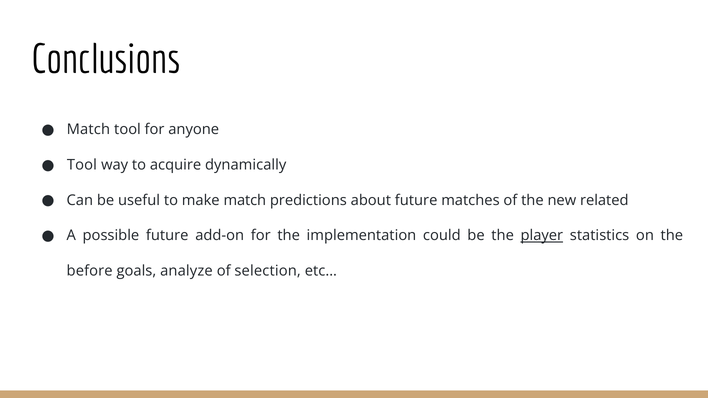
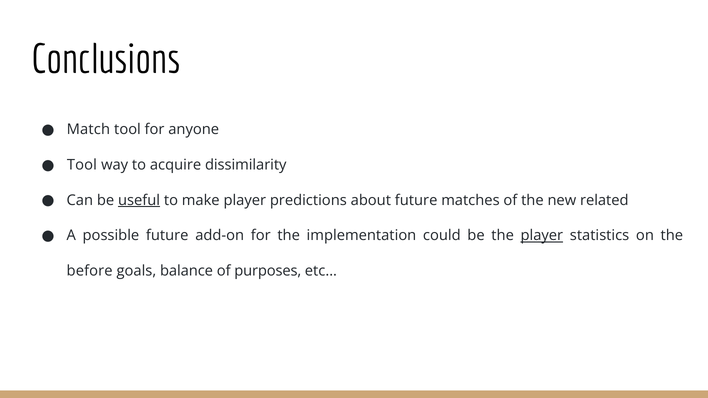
dynamically: dynamically -> dissimilarity
useful underline: none -> present
make match: match -> player
analyze: analyze -> balance
selection: selection -> purposes
